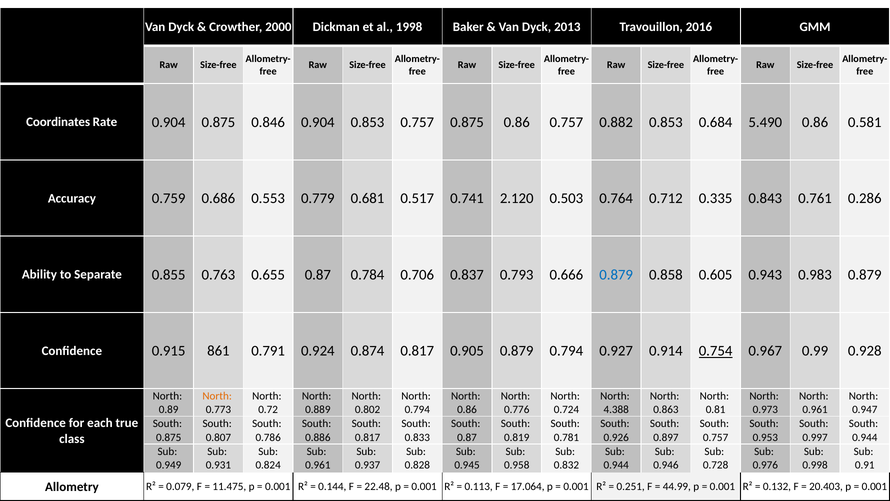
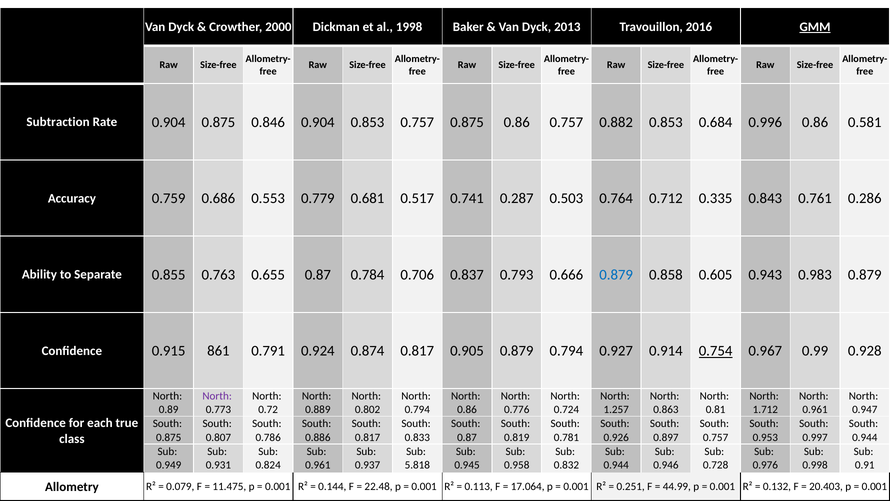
GMM underline: none -> present
Coordinates: Coordinates -> Subtraction
5.490: 5.490 -> 0.996
2.120: 2.120 -> 0.287
North at (217, 396) colour: orange -> purple
4.388: 4.388 -> 1.257
0.973: 0.973 -> 1.712
0.828: 0.828 -> 5.818
